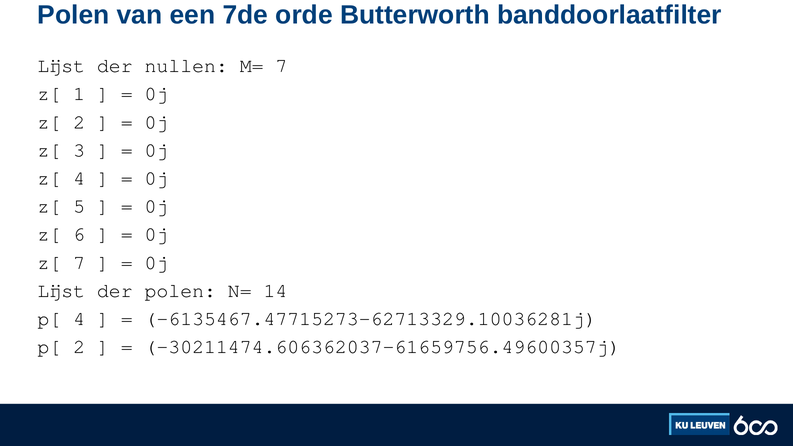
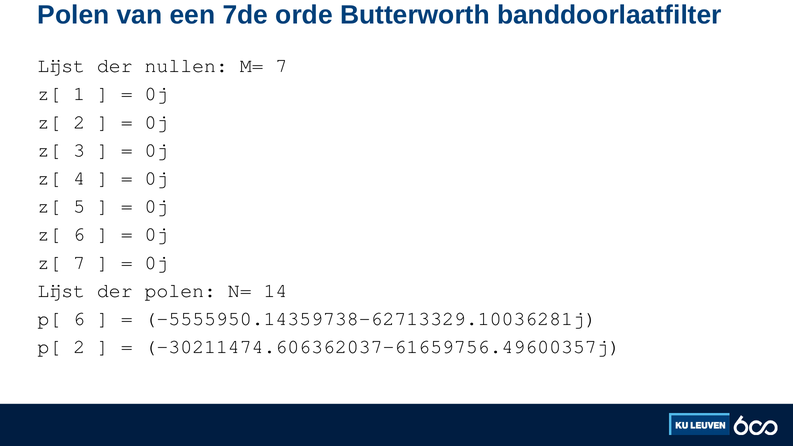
p[ 4: 4 -> 6
-6135467.47715273-62713329.10036281j: -6135467.47715273-62713329.10036281j -> -5555950.14359738-62713329.10036281j
